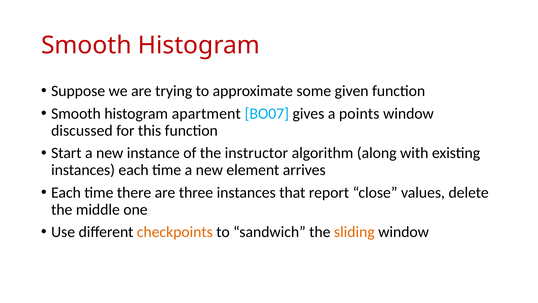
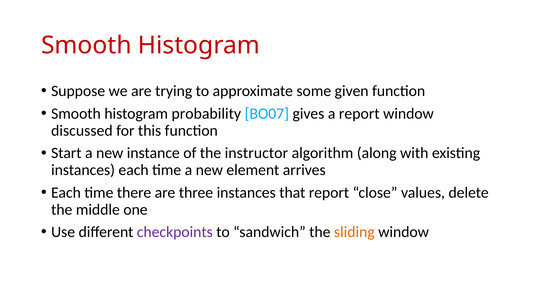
apartment: apartment -> probability
a points: points -> report
checkpoints colour: orange -> purple
